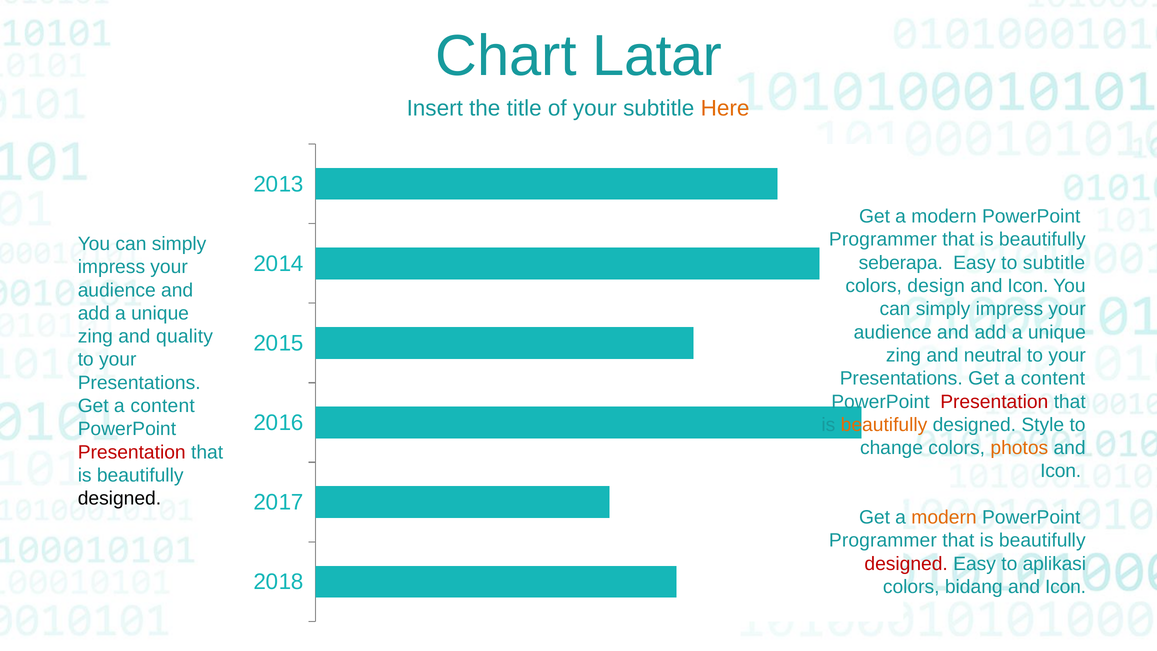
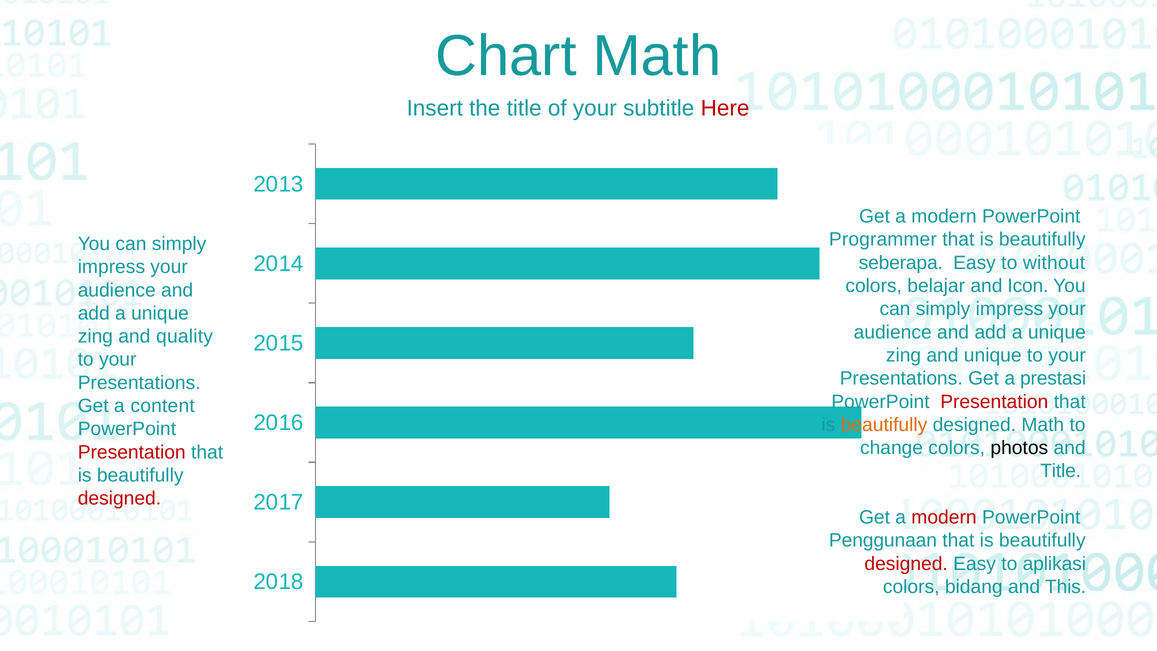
Chart Latar: Latar -> Math
Here colour: orange -> red
to subtitle: subtitle -> without
design: design -> belajar
and neutral: neutral -> unique
content at (1053, 378): content -> prestasi
designed Style: Style -> Math
photos colour: orange -> black
Icon at (1061, 471): Icon -> Title
designed at (119, 498) colour: black -> red
modern at (944, 517) colour: orange -> red
Programmer at (883, 540): Programmer -> Penggunaan
Icon at (1066, 587): Icon -> This
